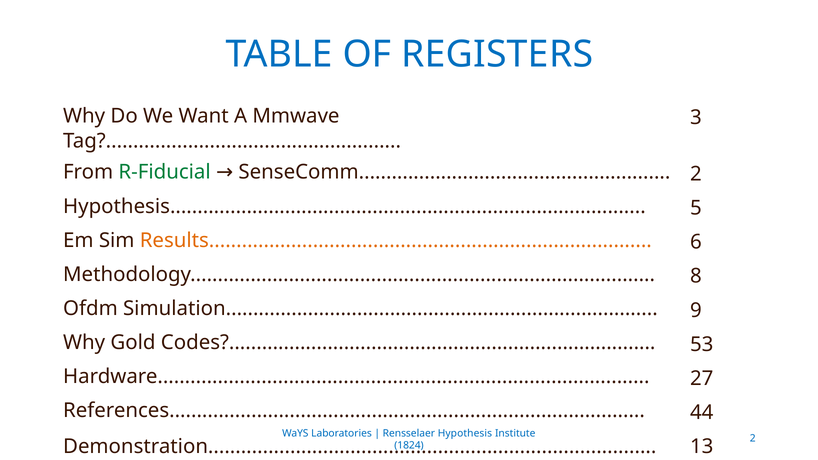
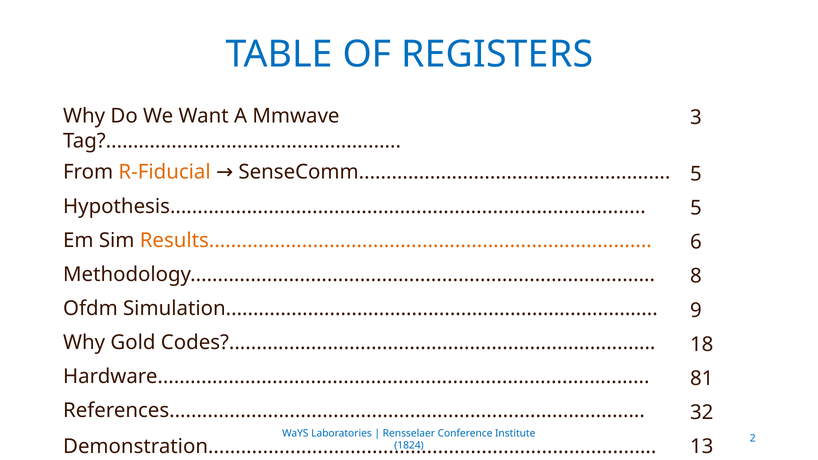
2 at (696, 174): 2 -> 5
R-Fiducial colour: green -> orange
53: 53 -> 18
27: 27 -> 81
44: 44 -> 32
Rensselaer Hypothesis: Hypothesis -> Conference
